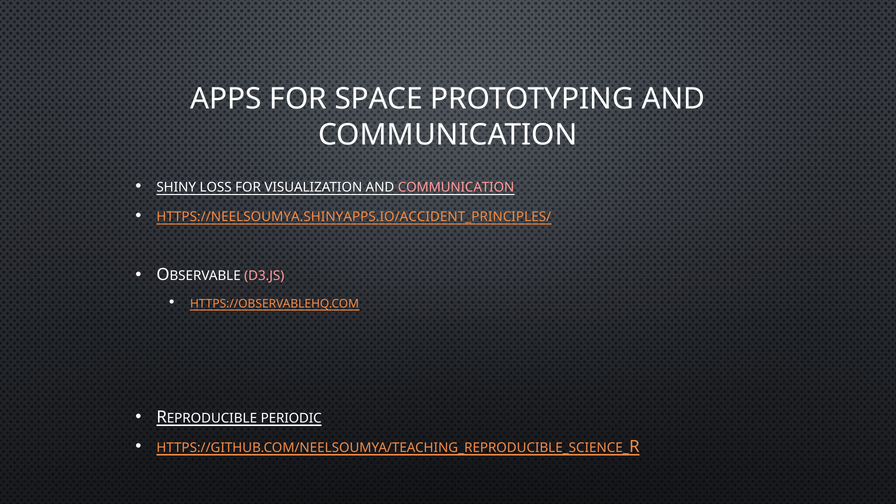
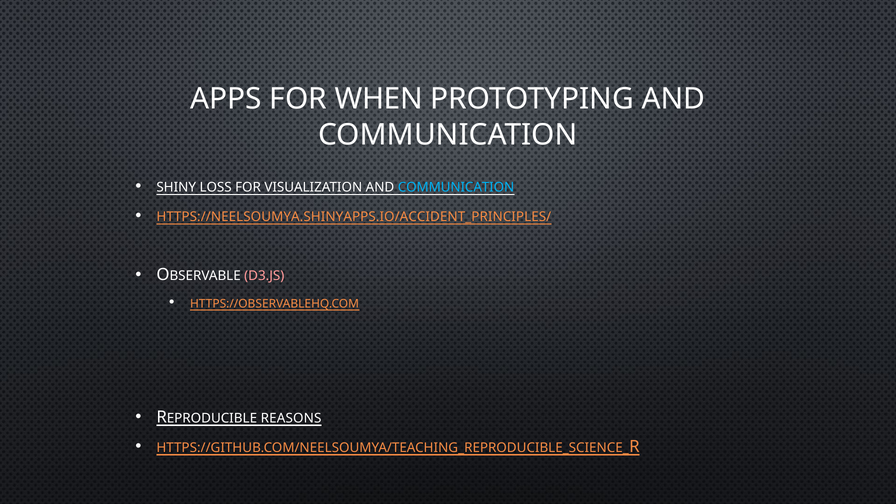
SPACE: SPACE -> WHEN
COMMUNICATION at (456, 188) colour: pink -> light blue
PERIODIC: PERIODIC -> REASONS
